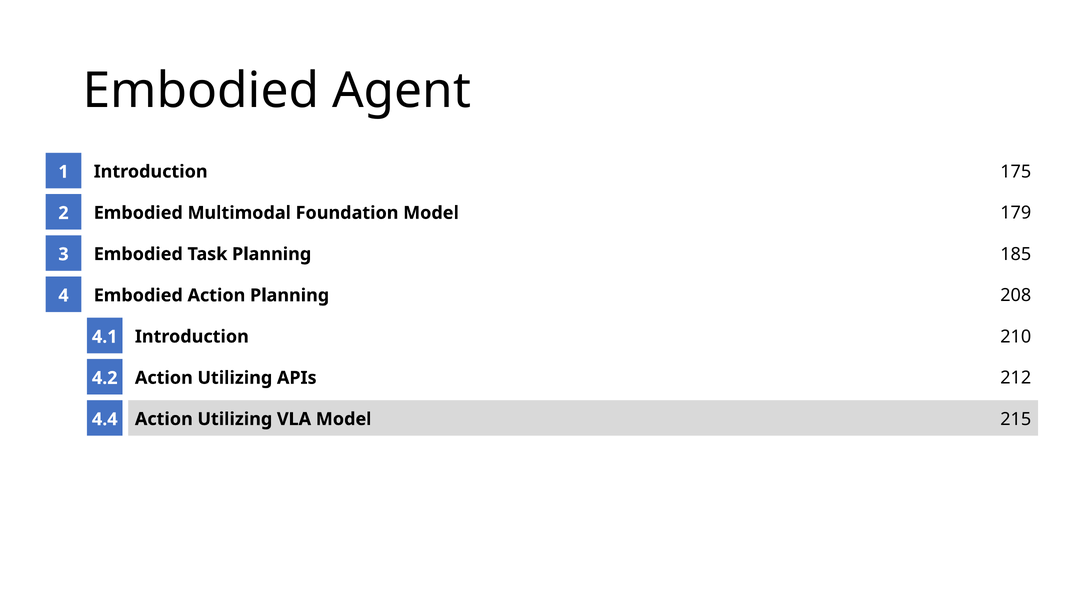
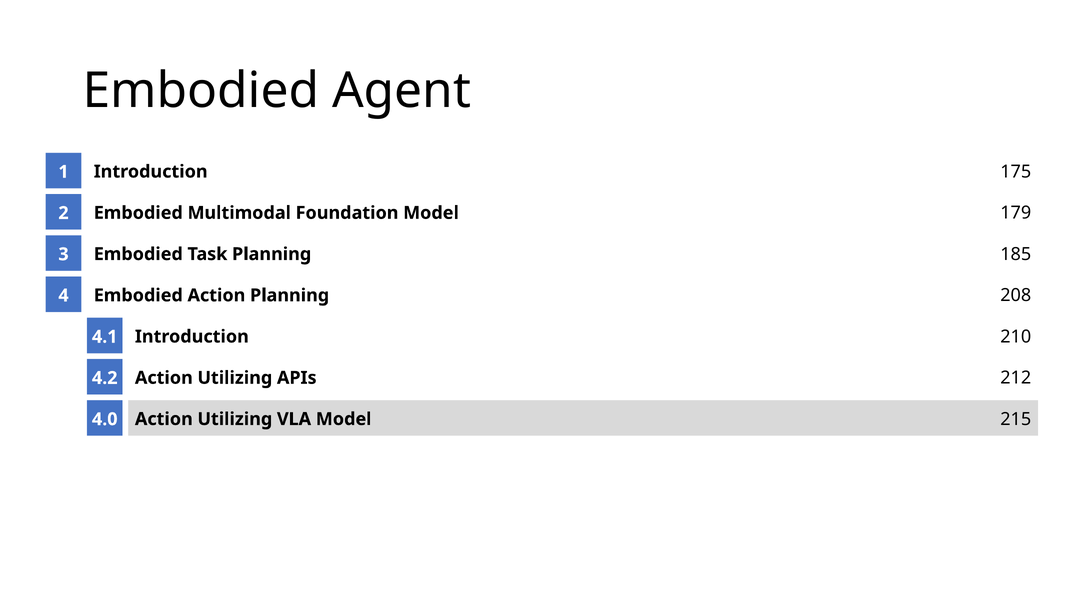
4.4: 4.4 -> 4.0
